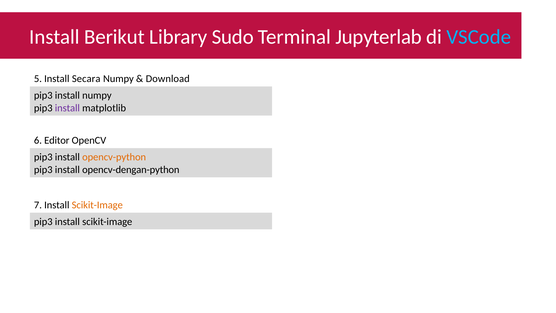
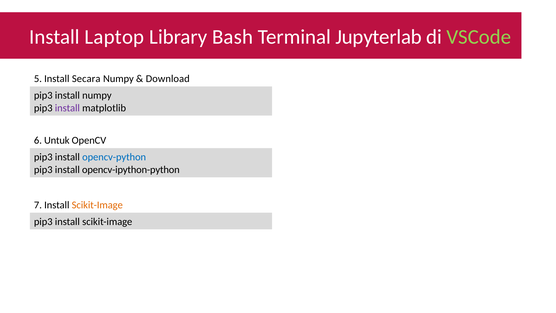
Berikut: Berikut -> Laptop
Sudo: Sudo -> Bash
VSCode colour: light blue -> light green
Editor: Editor -> Untuk
opencv-python colour: orange -> blue
opencv-dengan-python: opencv-dengan-python -> opencv-ipython-python
